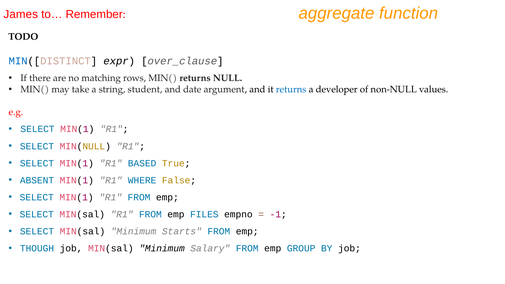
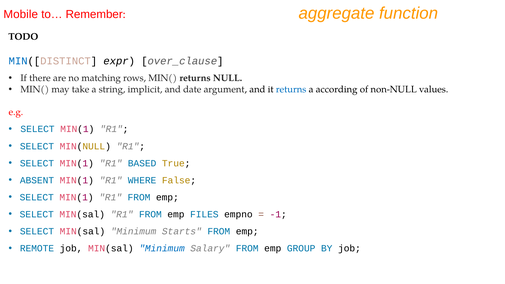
James: James -> Mobile
student: student -> implicit
developer: developer -> according
THOUGH: THOUGH -> REMOTE
Minimum at (162, 249) colour: black -> blue
